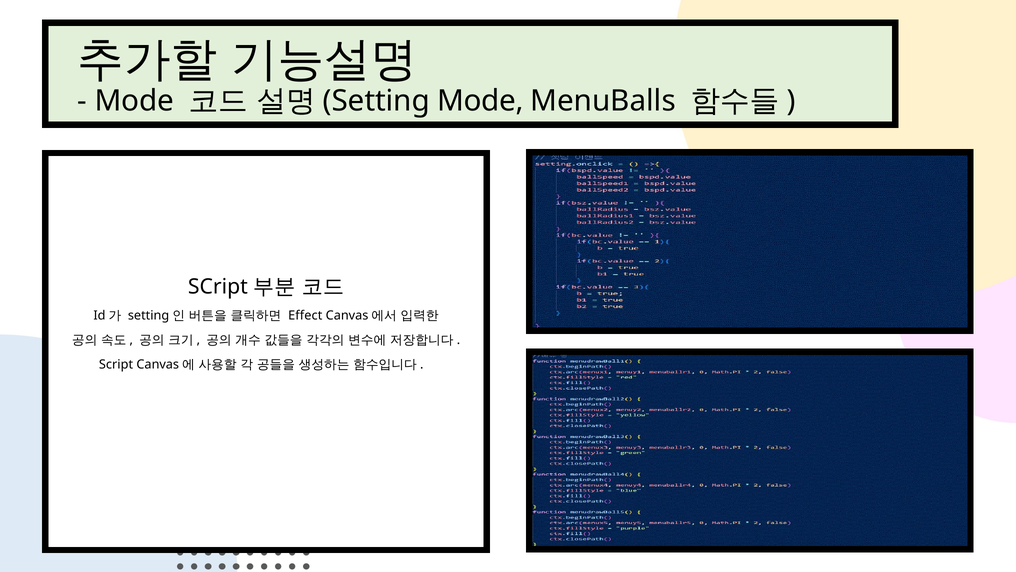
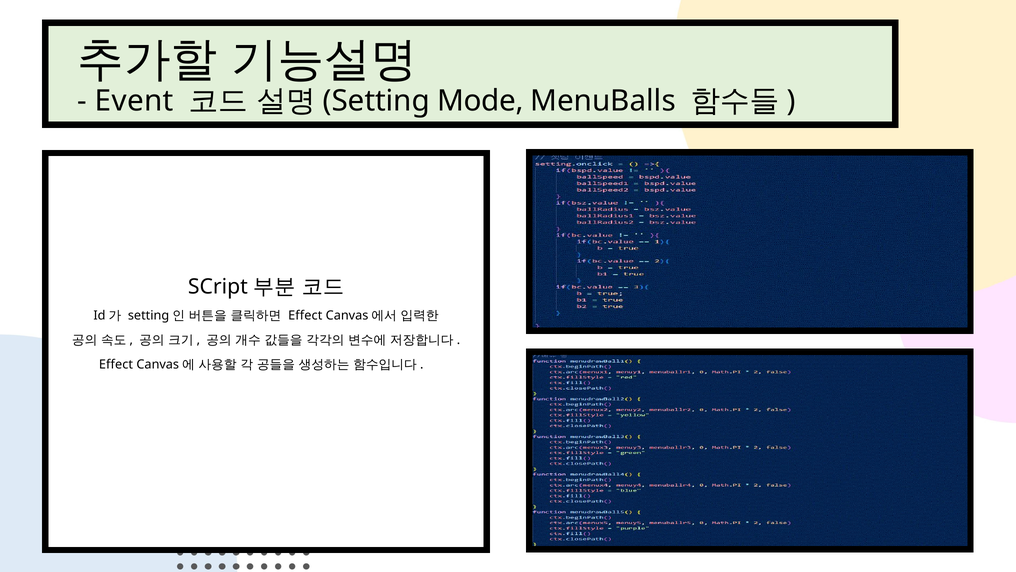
Mode at (134, 101): Mode -> Event
Script at (116, 364): Script -> Effect
